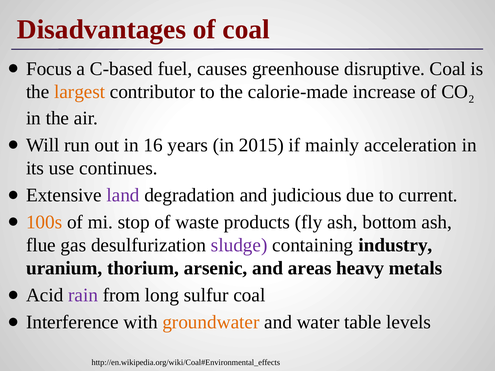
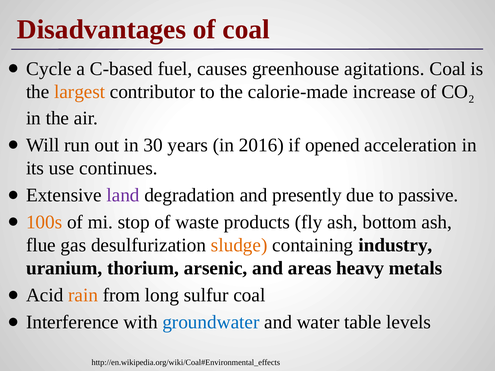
Focus: Focus -> Cycle
disruptive: disruptive -> agitations
16: 16 -> 30
2015: 2015 -> 2016
mainly: mainly -> opened
judicious: judicious -> presently
current: current -> passive
sludge colour: purple -> orange
rain colour: purple -> orange
groundwater colour: orange -> blue
